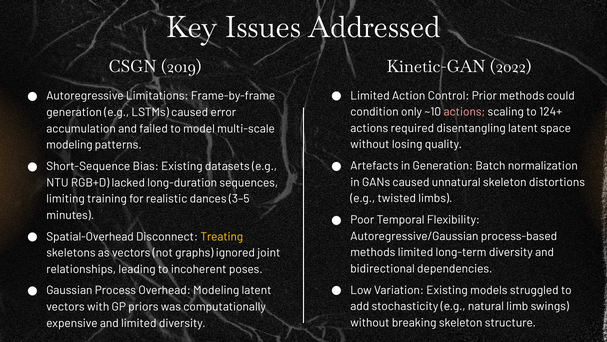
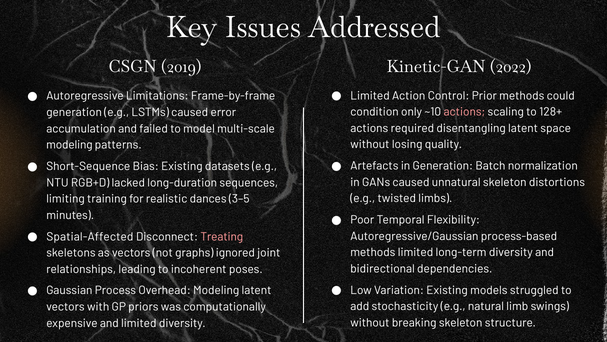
124+: 124+ -> 128+
Spatial-Overhead: Spatial-Overhead -> Spatial-Affected
Treating colour: yellow -> pink
